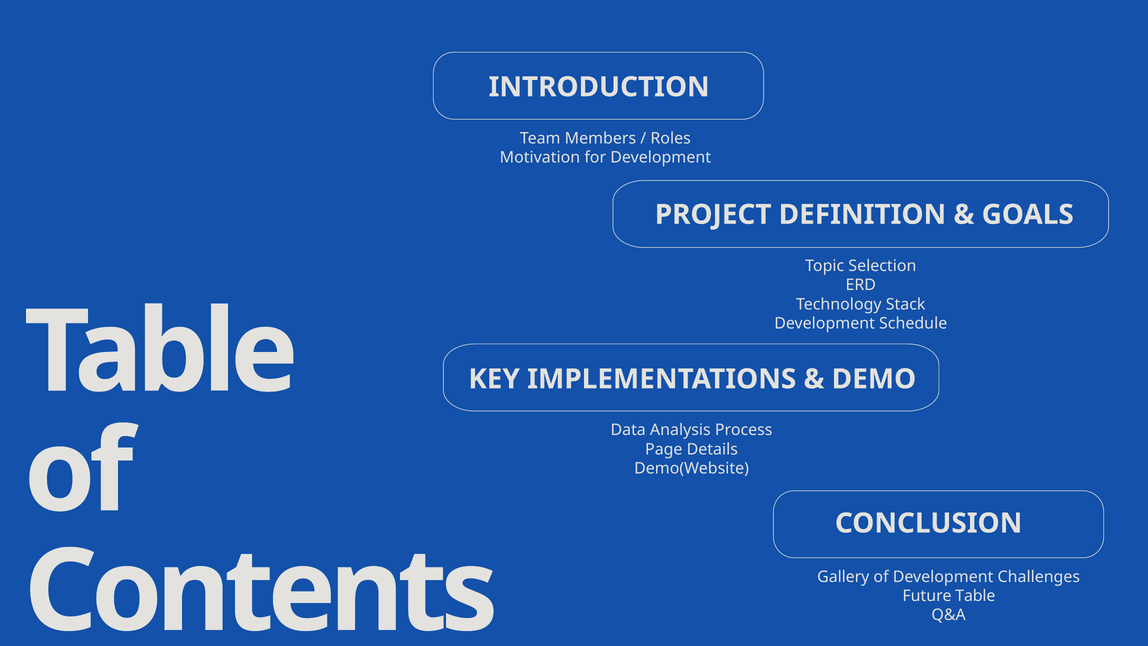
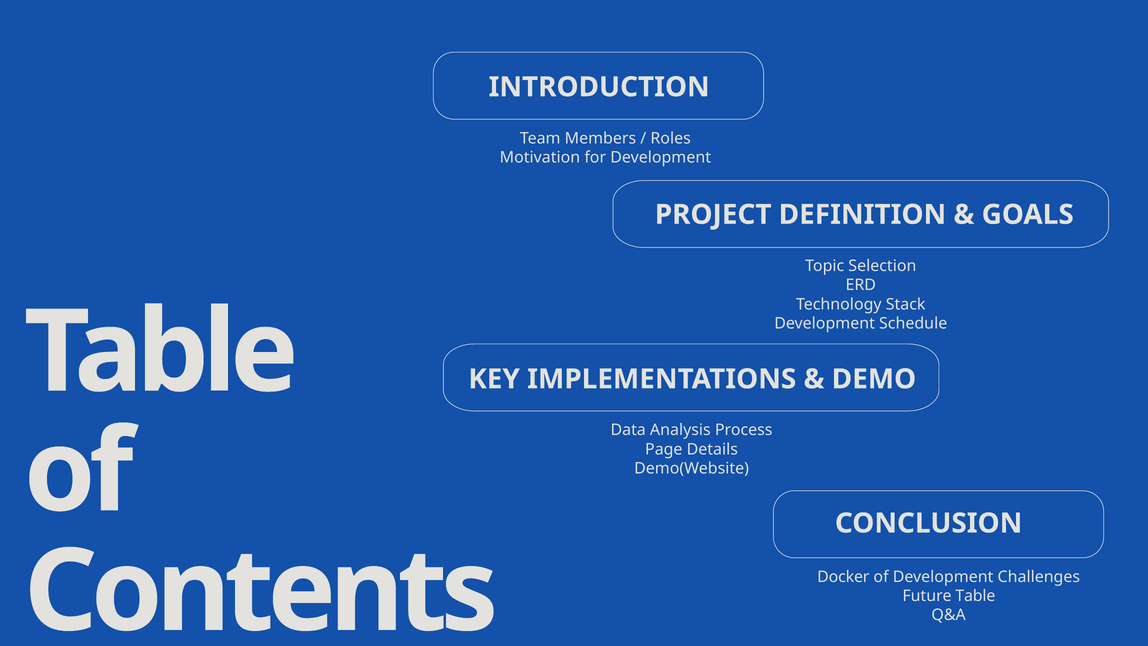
Gallery: Gallery -> Docker
